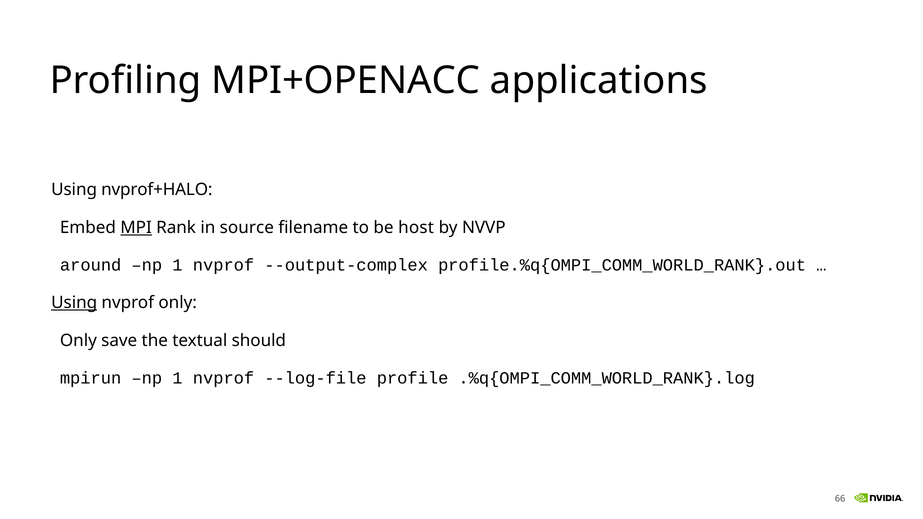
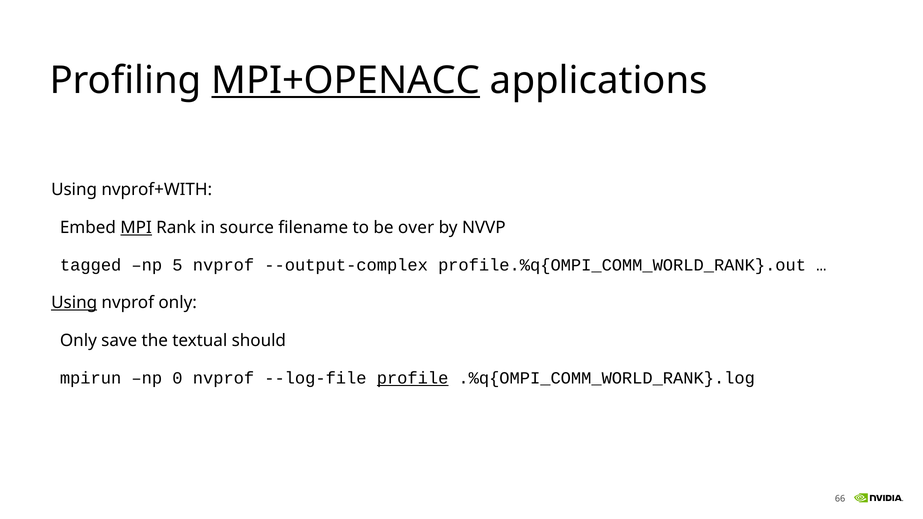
MPI+OPENACC underline: none -> present
nvprof+HALO: nvprof+HALO -> nvprof+WITH
host: host -> over
around: around -> tagged
1 at (177, 265): 1 -> 5
mpirun np 1: 1 -> 0
profile underline: none -> present
